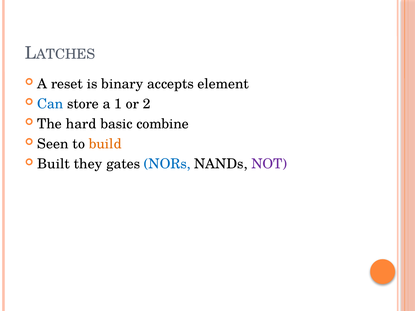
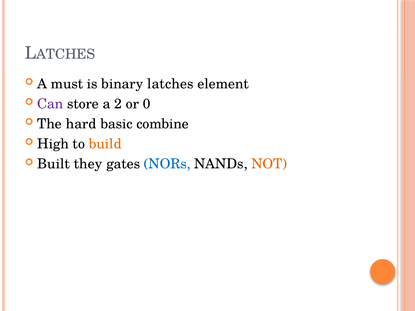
reset: reset -> must
accepts: accepts -> latches
Can colour: blue -> purple
1: 1 -> 2
2: 2 -> 0
Seen: Seen -> High
NOT colour: purple -> orange
